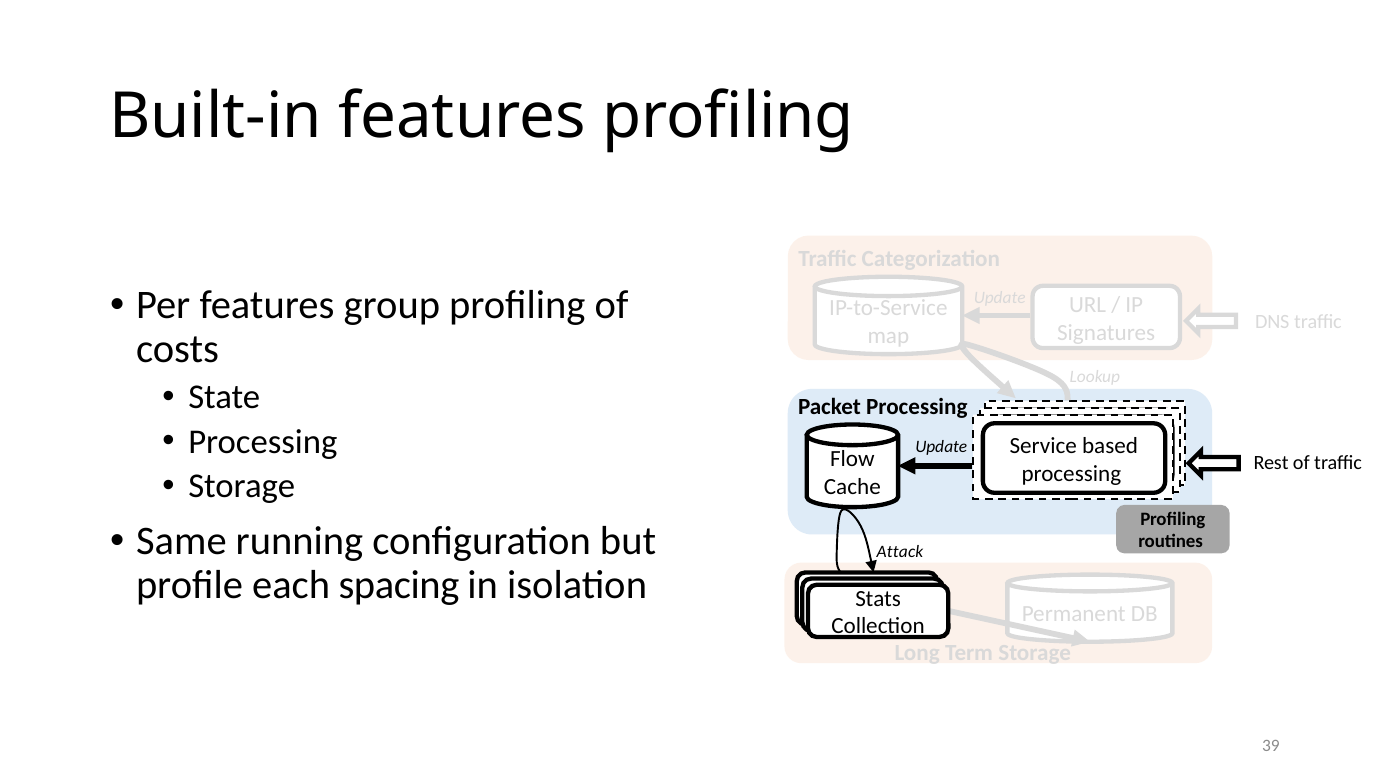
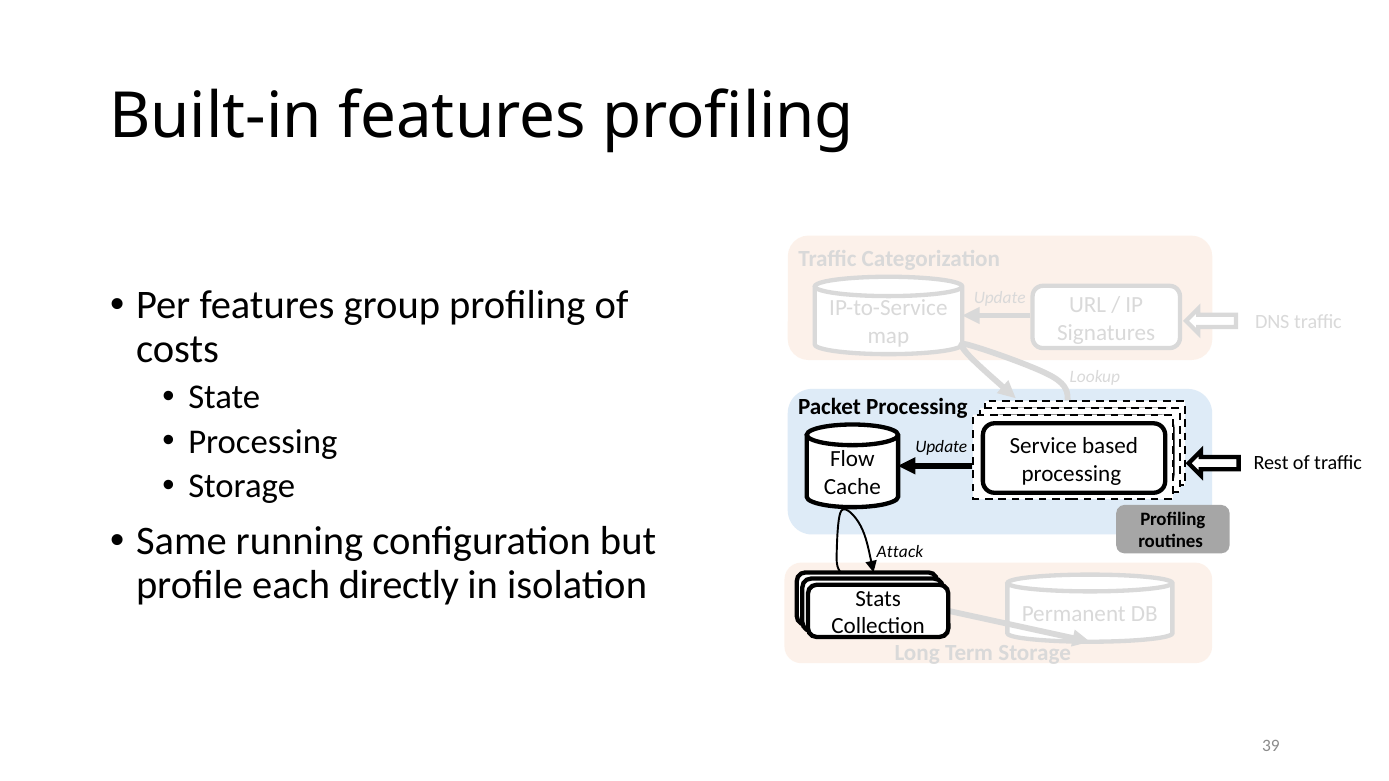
spacing: spacing -> directly
